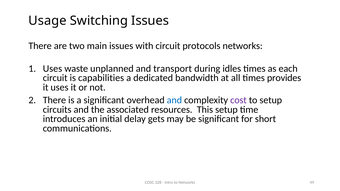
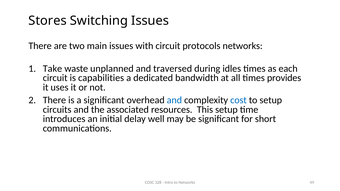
Usage: Usage -> Stores
Uses at (52, 69): Uses -> Take
transport: transport -> traversed
cost colour: purple -> blue
gets: gets -> well
